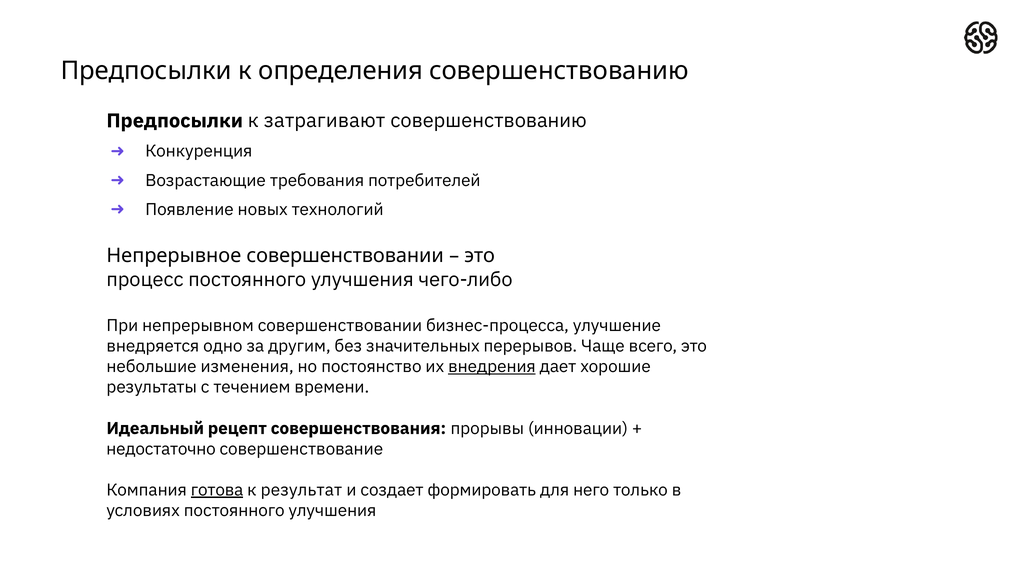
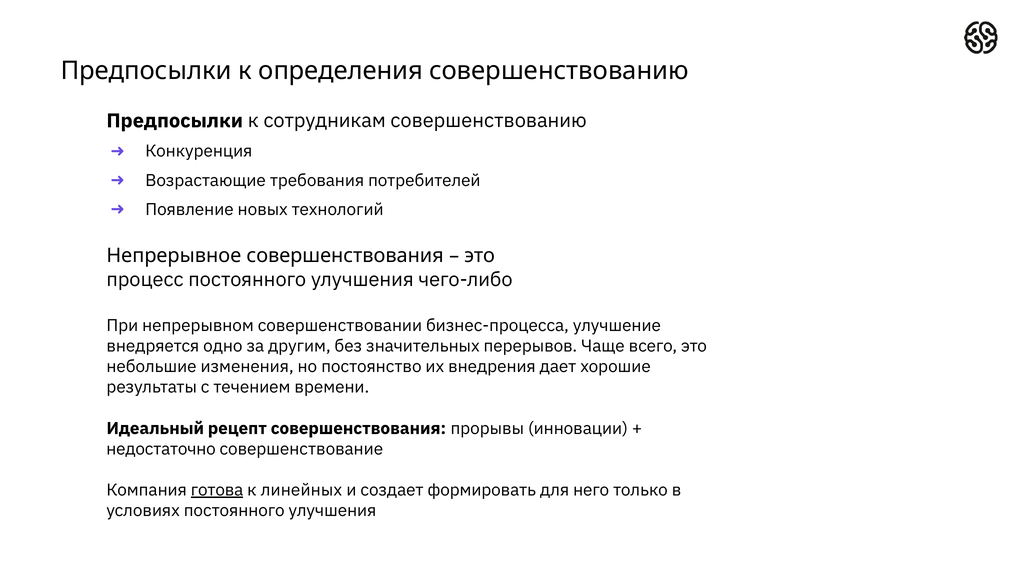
затрагивают: затрагивают -> сотрудникам
Непрерывное совершенствовании: совершенствовании -> совершенствования
внедрения underline: present -> none
результат: результат -> линейных
